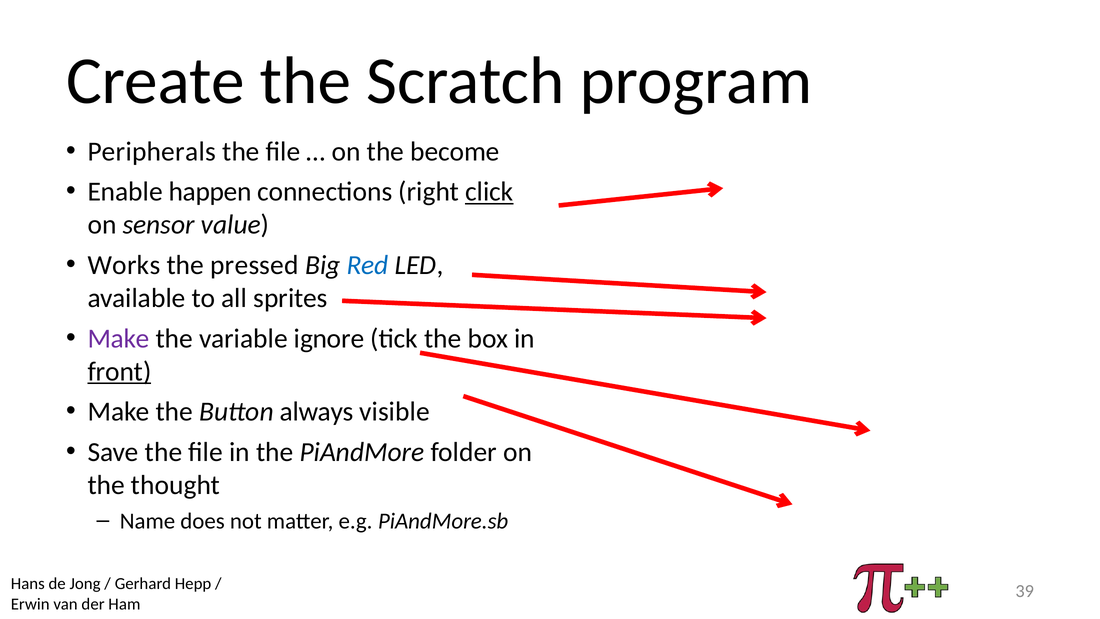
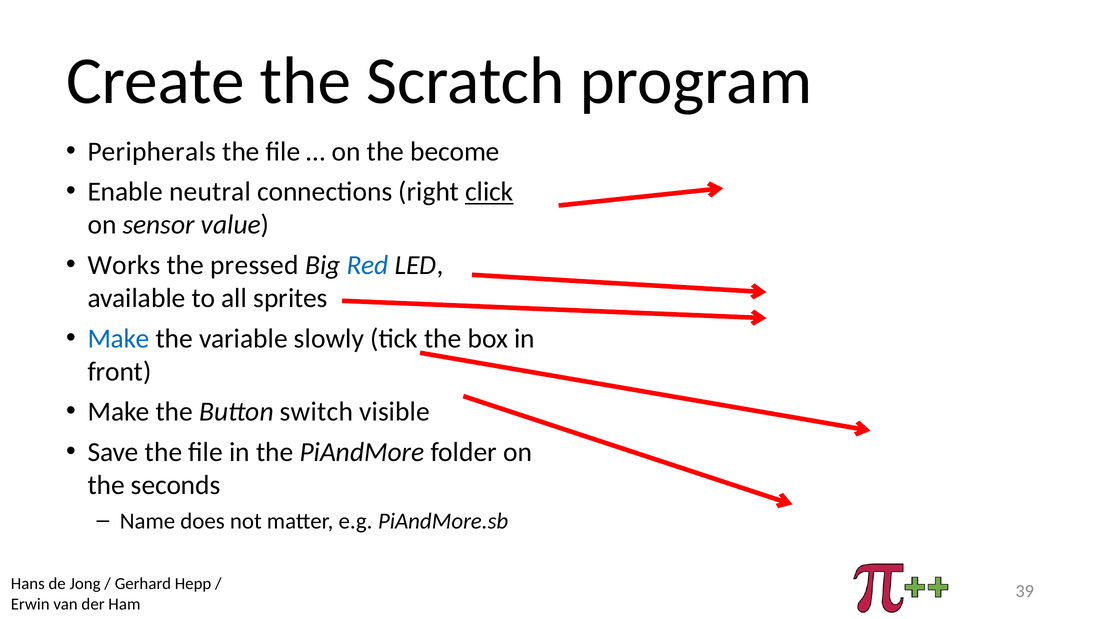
happen: happen -> neutral
Make at (119, 338) colour: purple -> blue
ignore: ignore -> slowly
front underline: present -> none
always: always -> switch
thought: thought -> seconds
